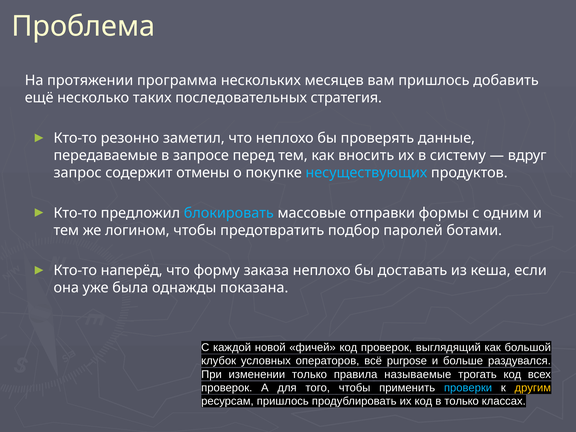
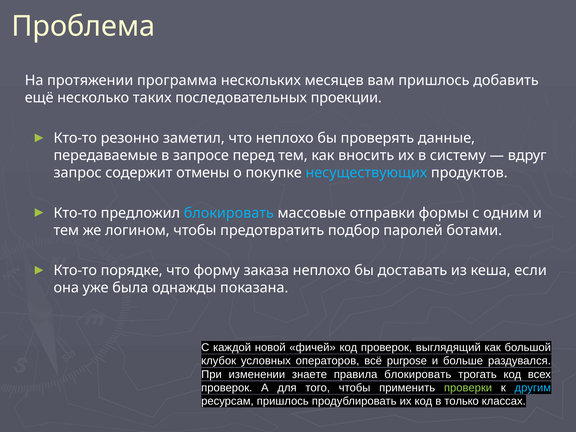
стратегия: стратегия -> проекции
наперёд: наперёд -> порядке
изменении только: только -> знаете
правила называемые: называемые -> блокировать
проверки colour: light blue -> light green
другим colour: yellow -> light blue
